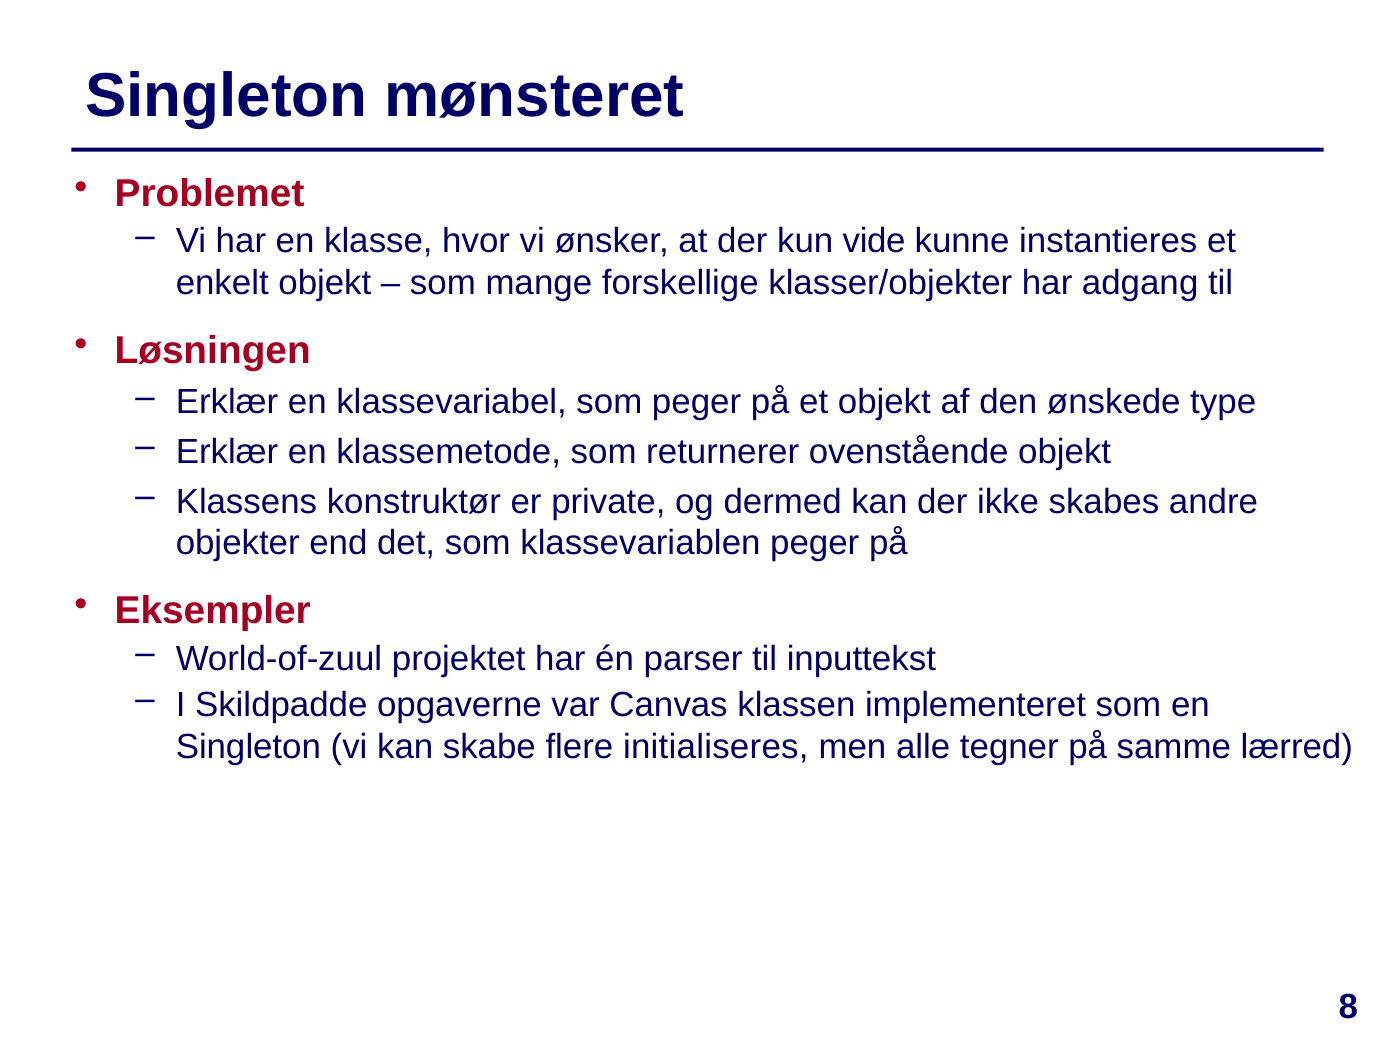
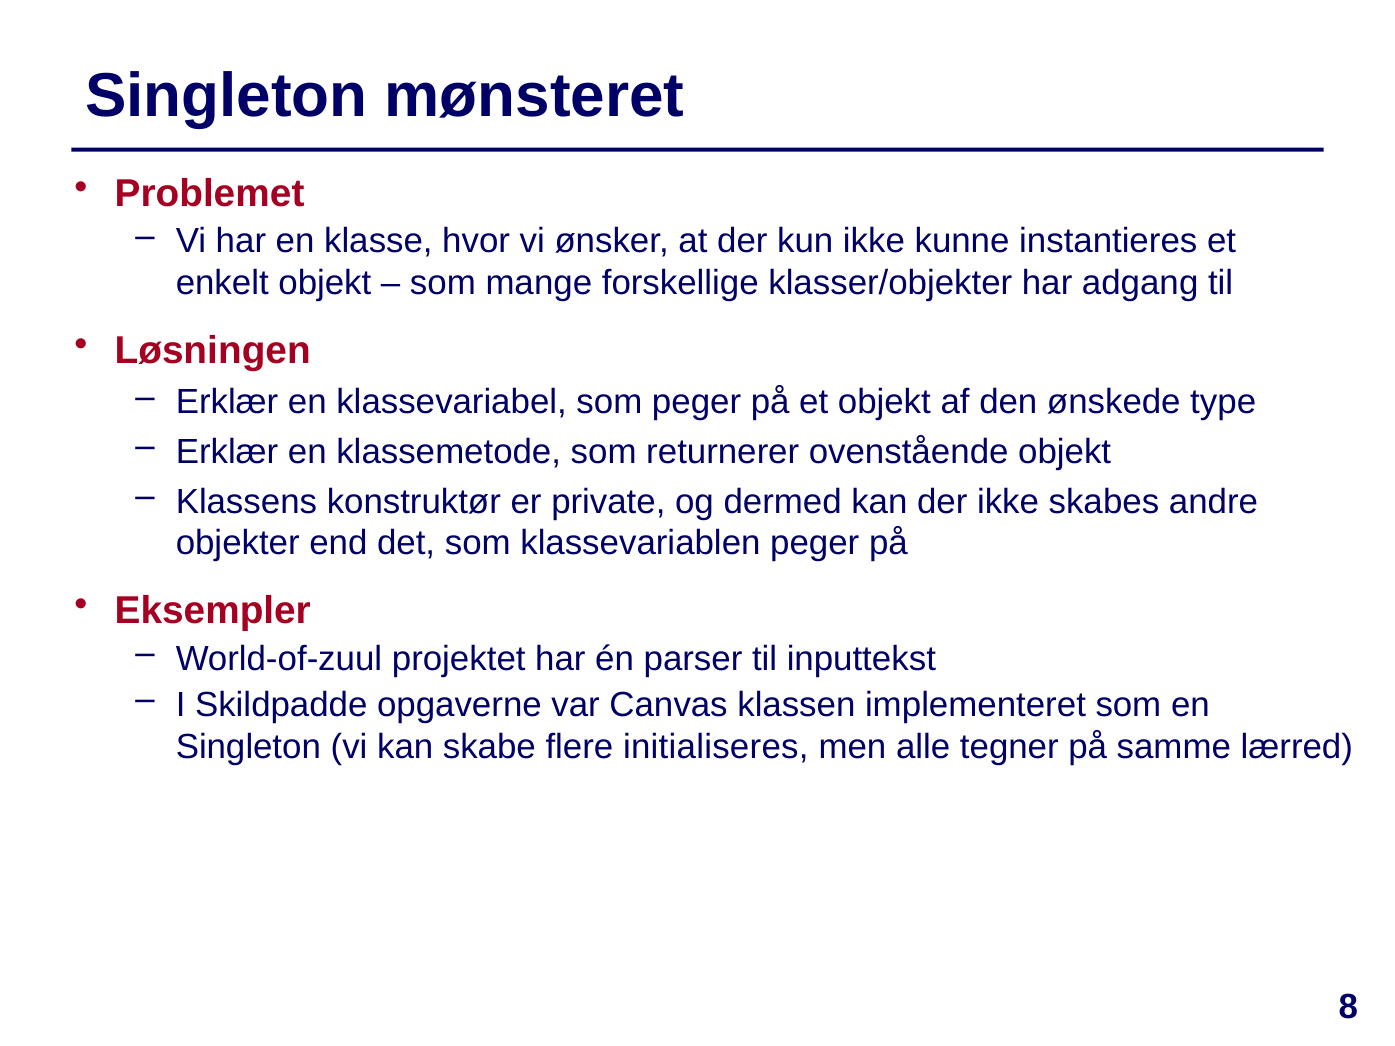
kun vide: vide -> ikke
